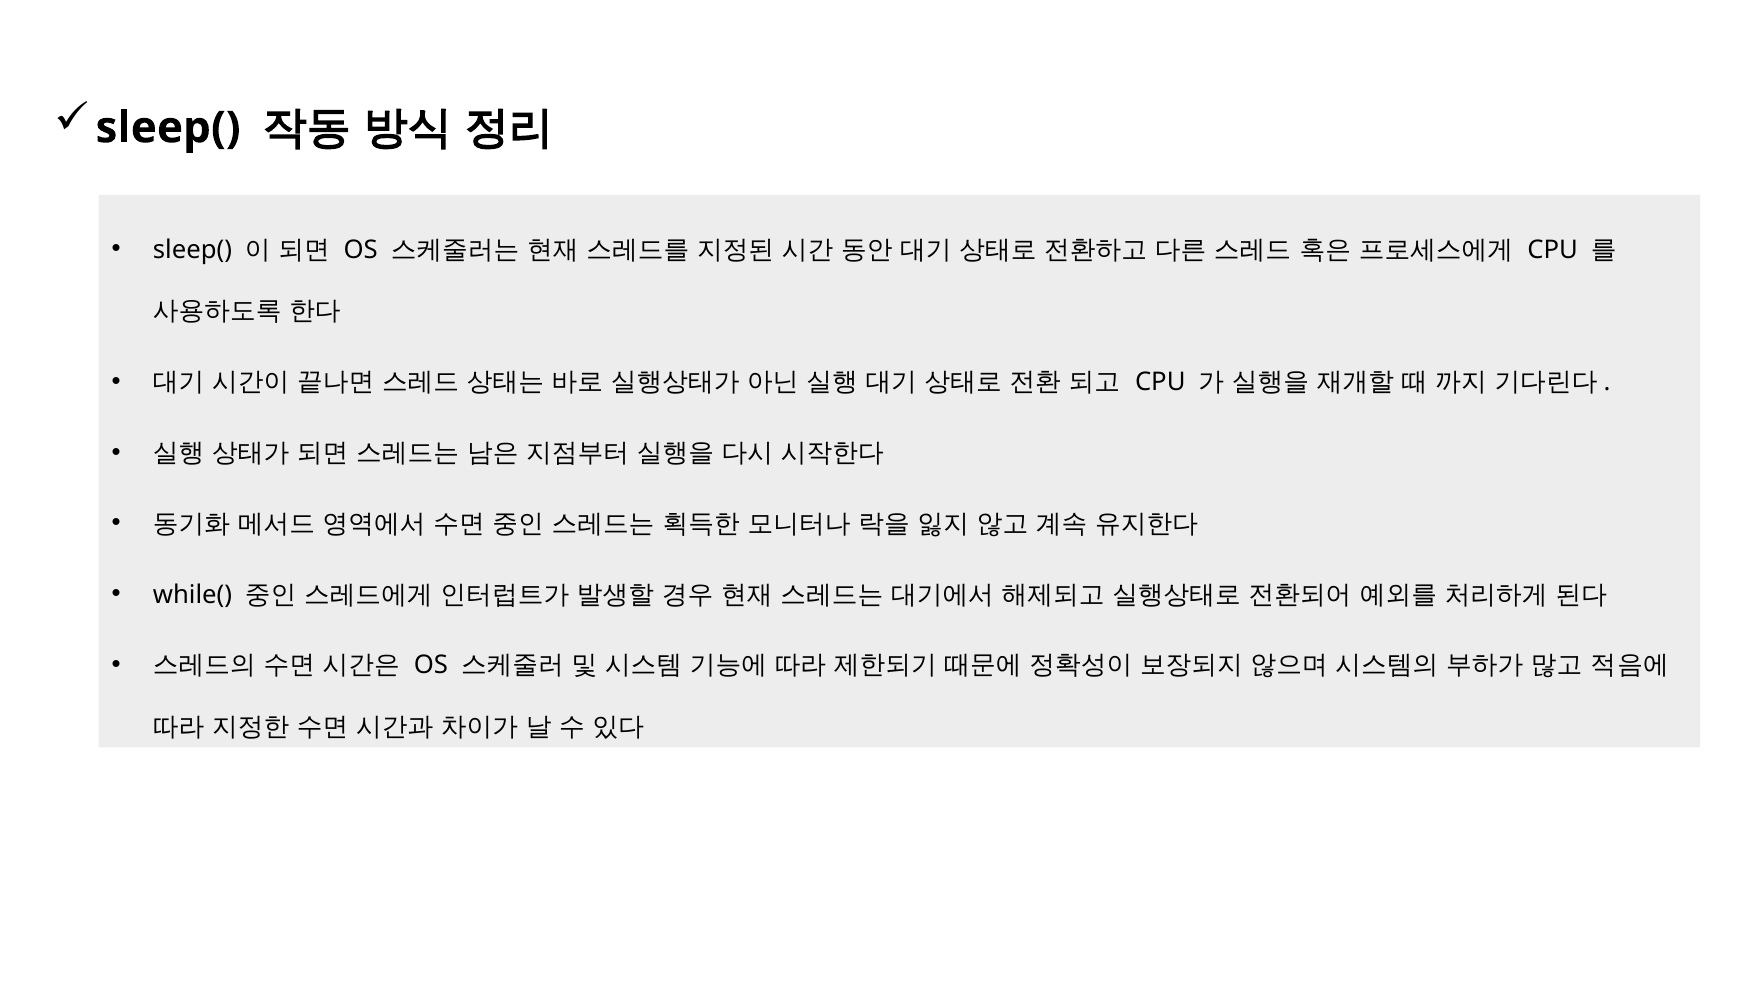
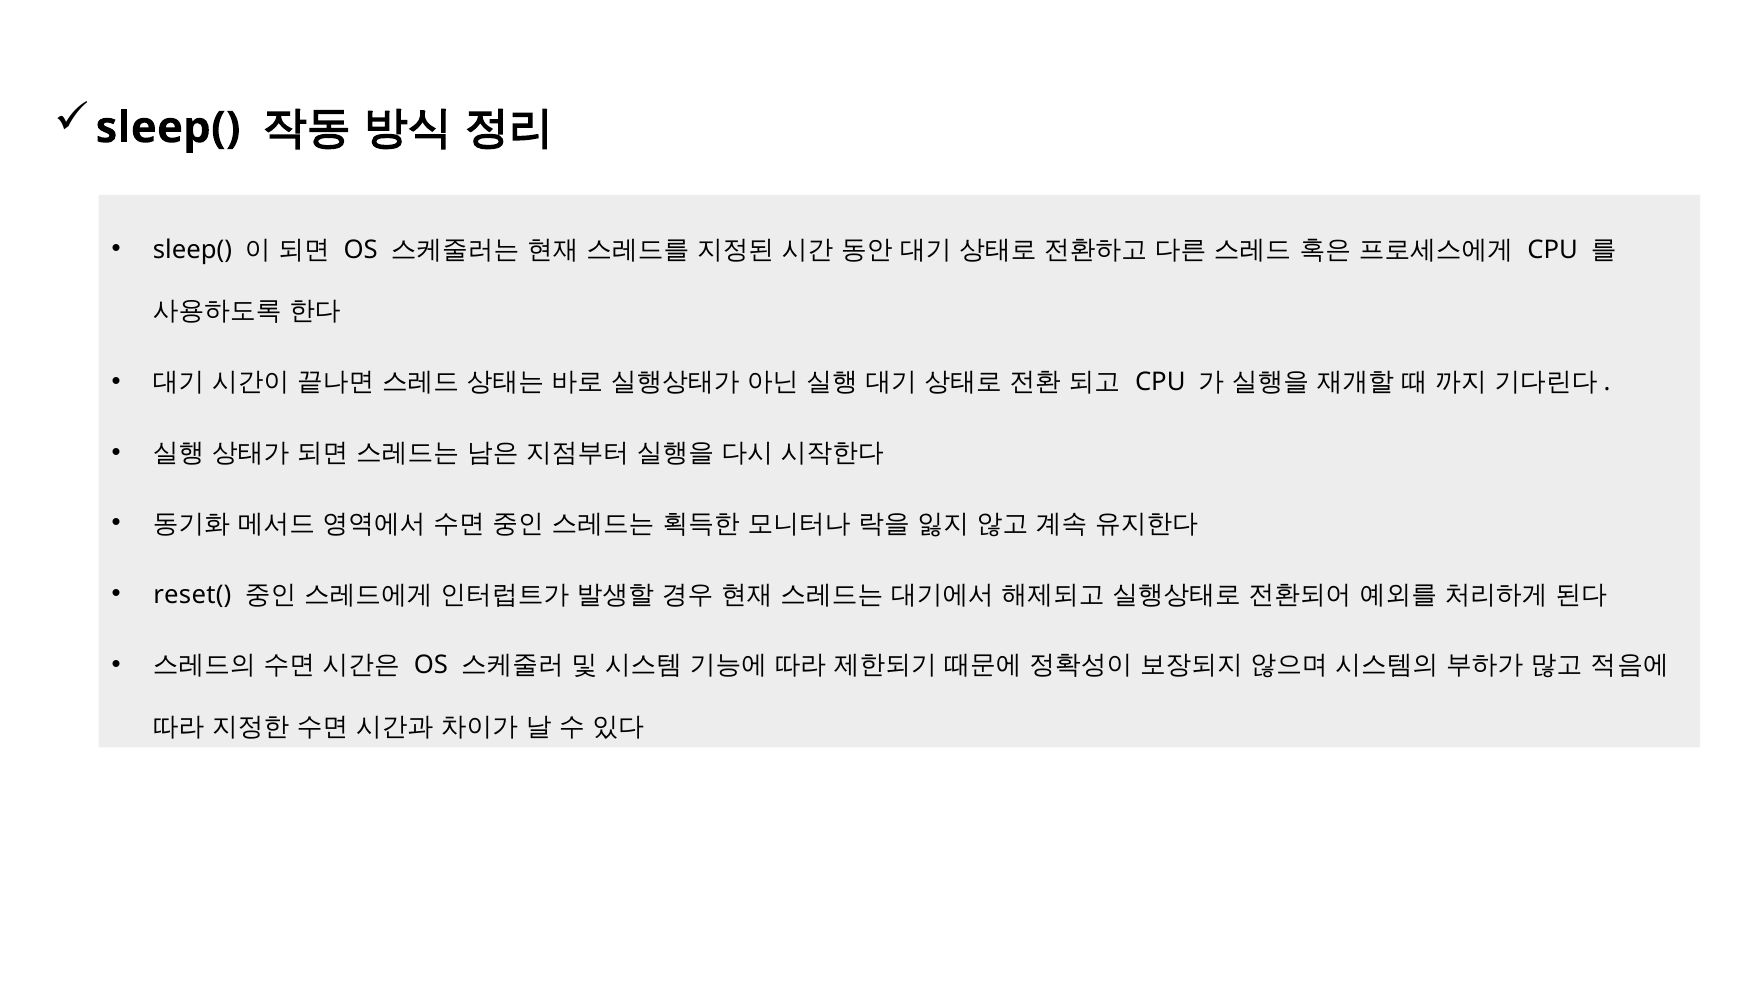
while(: while( -> reset(
